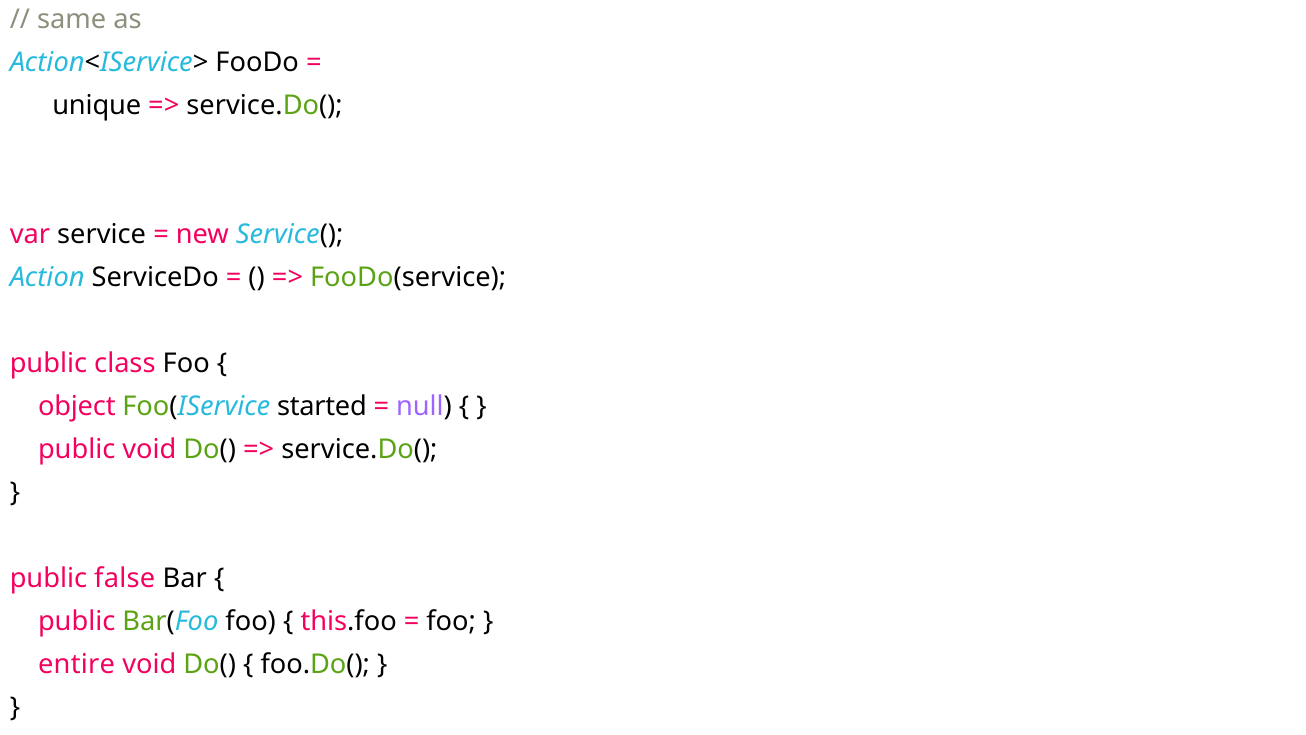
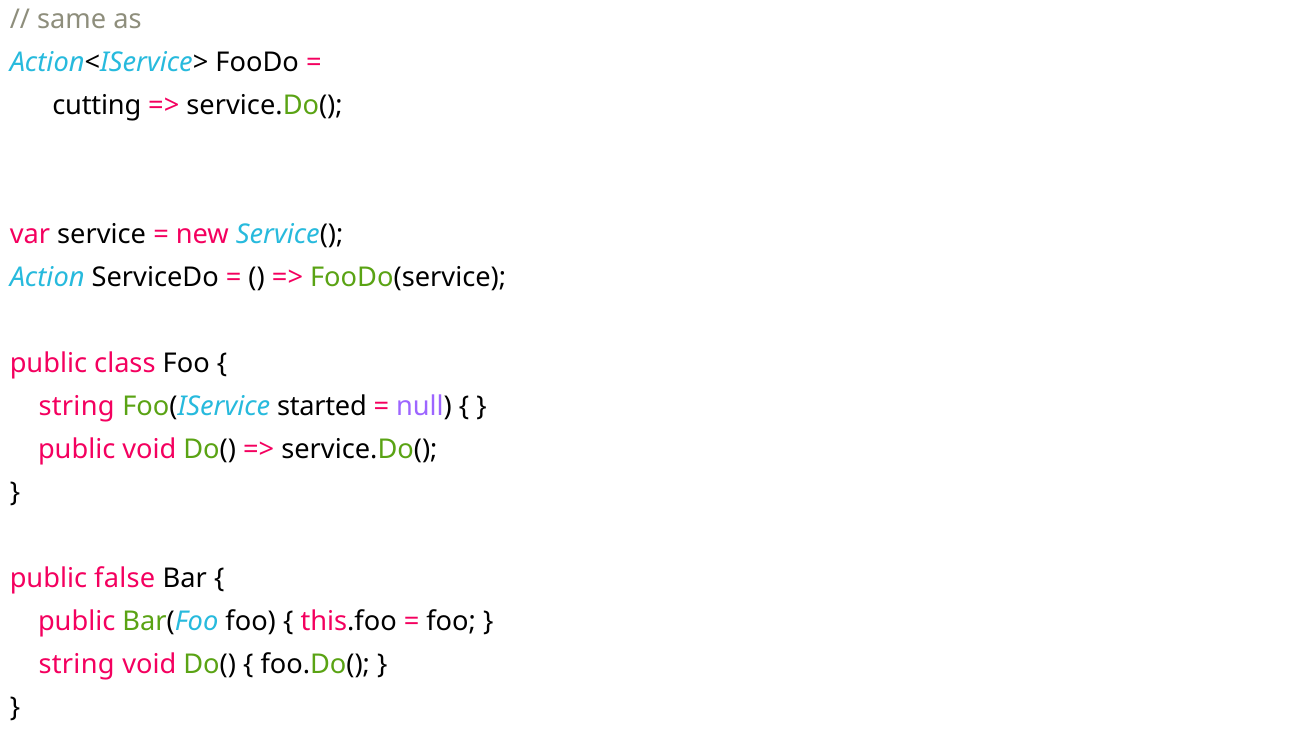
unique: unique -> cutting
object at (77, 406): object -> string
entire at (77, 664): entire -> string
